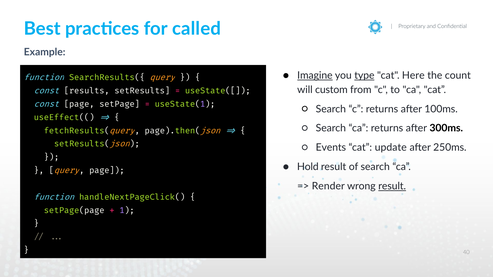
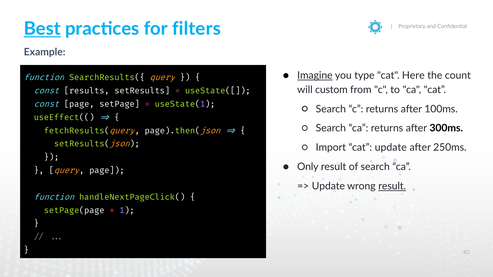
Best underline: none -> present
called: called -> filters
type underline: present -> none
Events: Events -> Import
Hold: Hold -> Only
Render at (328, 186): Render -> Update
